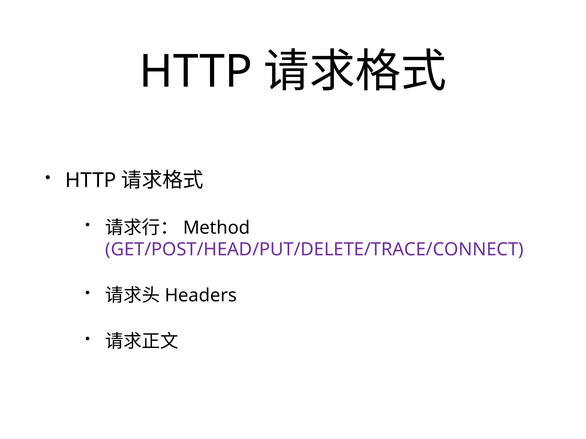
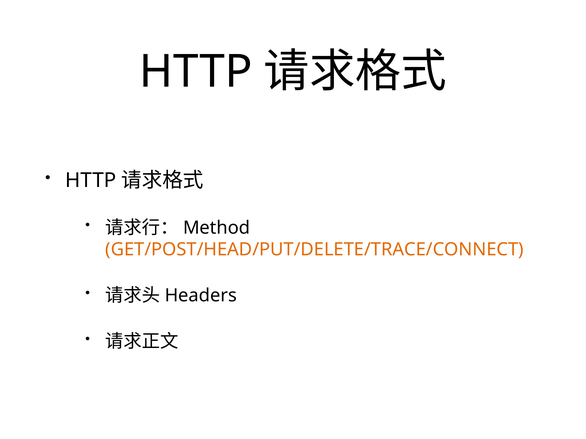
GET/POST/HEAD/PUT/DELETE/TRACE/CONNECT colour: purple -> orange
